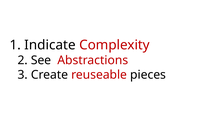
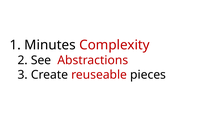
Indicate: Indicate -> Minutes
